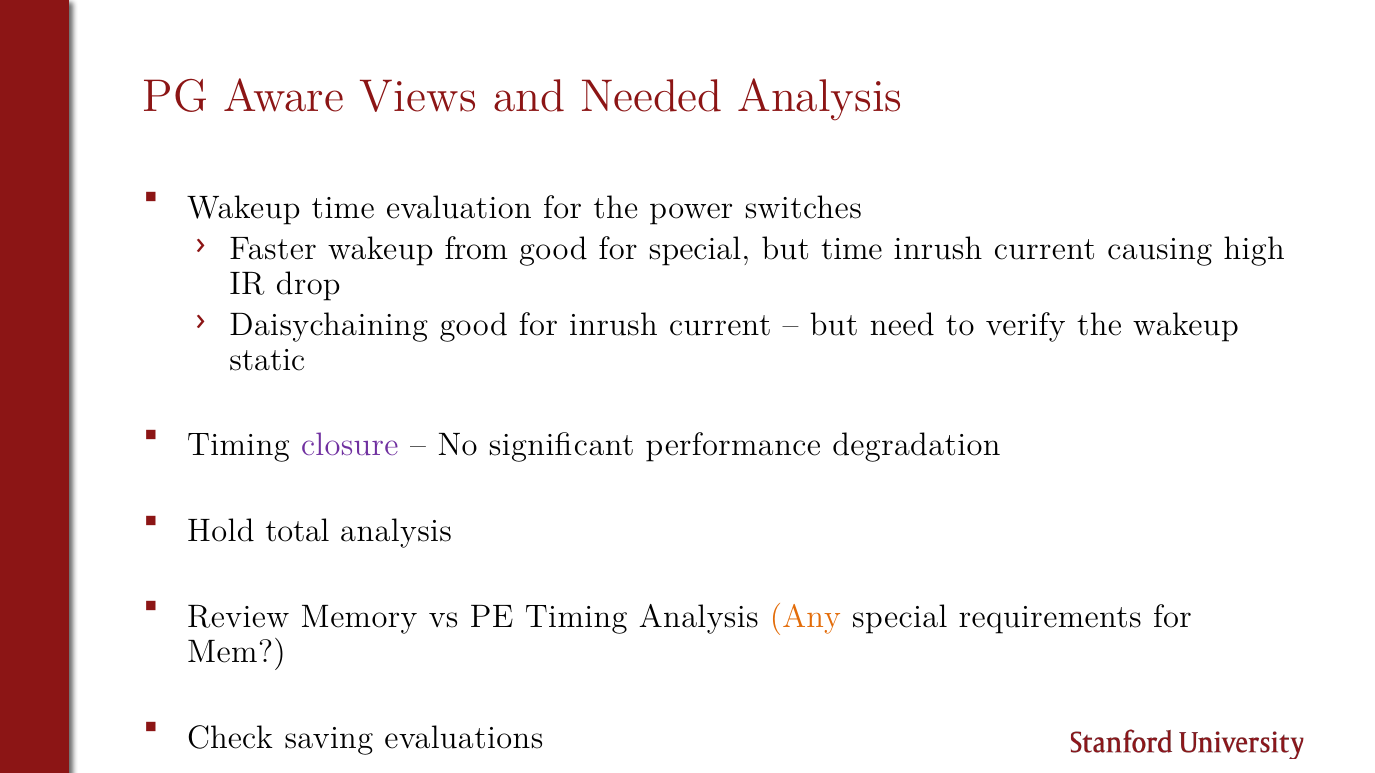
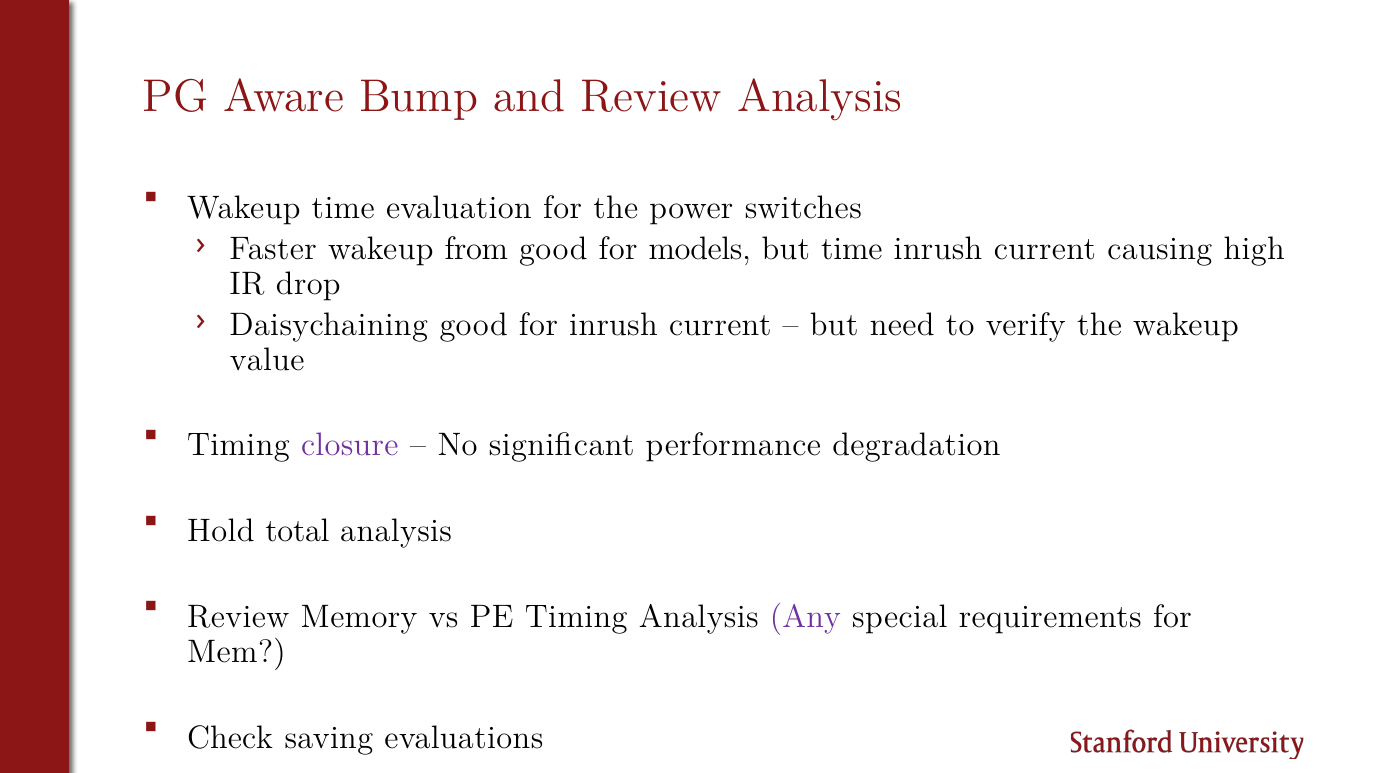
Views: Views -> Bump
and Needed: Needed -> Review
for special: special -> models
static: static -> value
Any colour: orange -> purple
